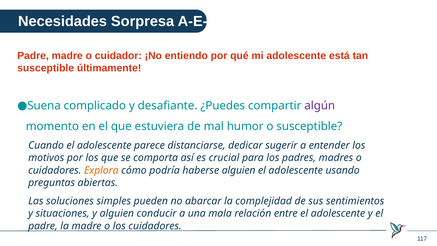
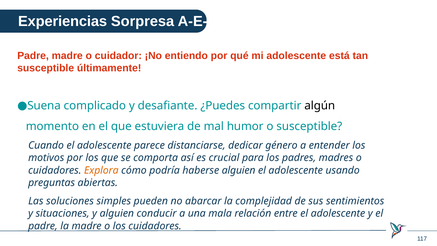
Necesidades: Necesidades -> Experiencias
algún colour: purple -> black
sugerir: sugerir -> género
